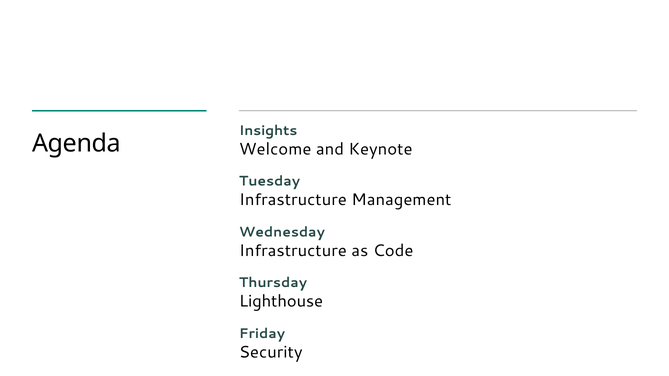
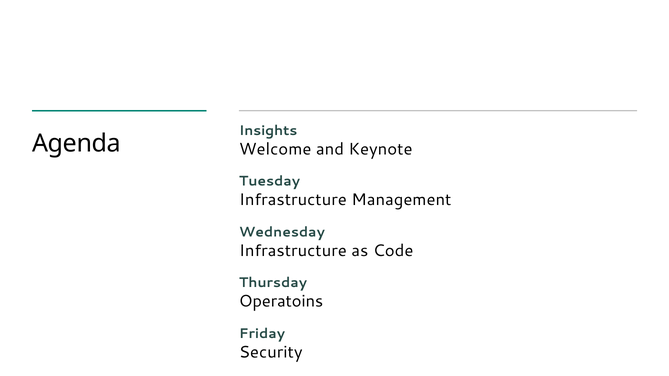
Lighthouse: Lighthouse -> Operatoins
